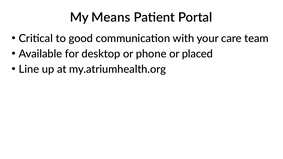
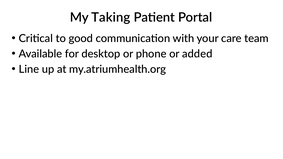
Means: Means -> Taking
placed: placed -> added
